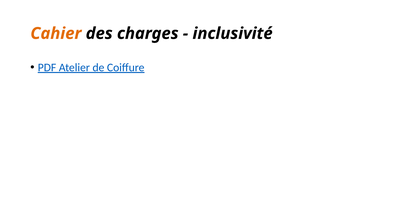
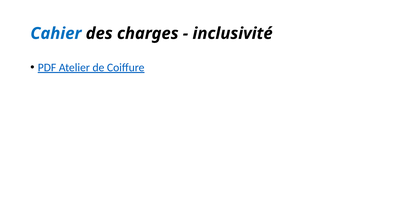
Cahier colour: orange -> blue
